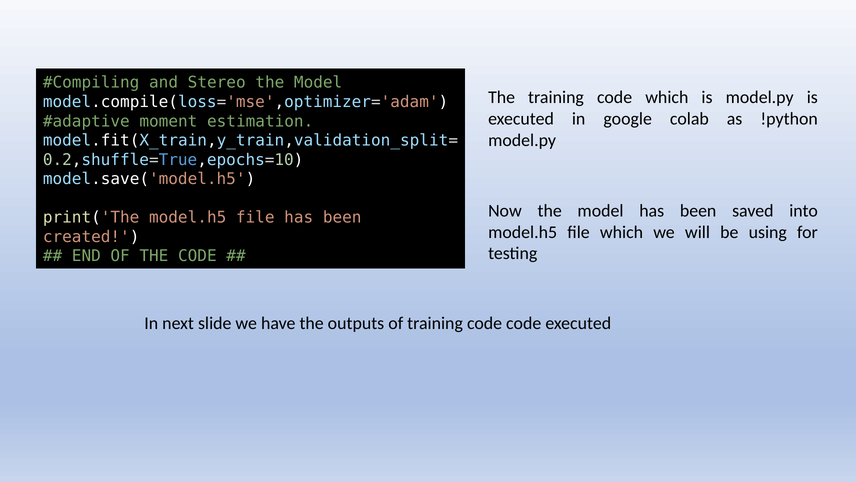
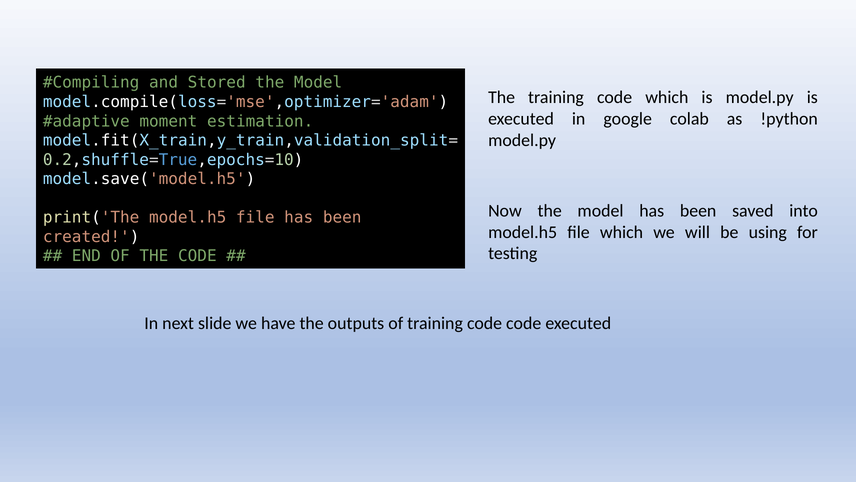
Stereo: Stereo -> Stored
